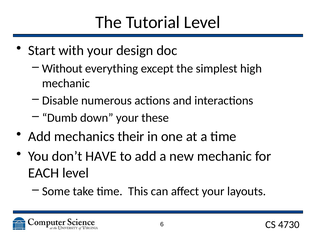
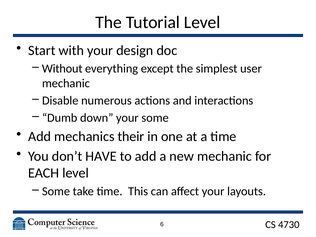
high: high -> user
your these: these -> some
